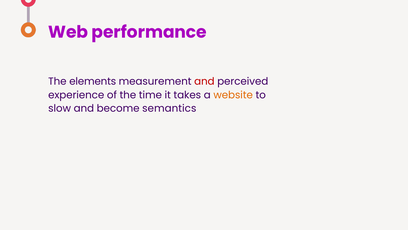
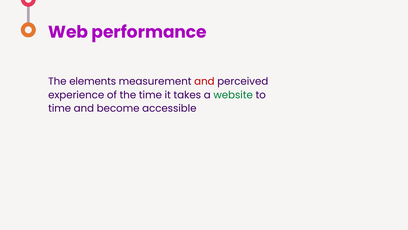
website colour: orange -> green
slow at (60, 108): slow -> time
semantics: semantics -> accessible
